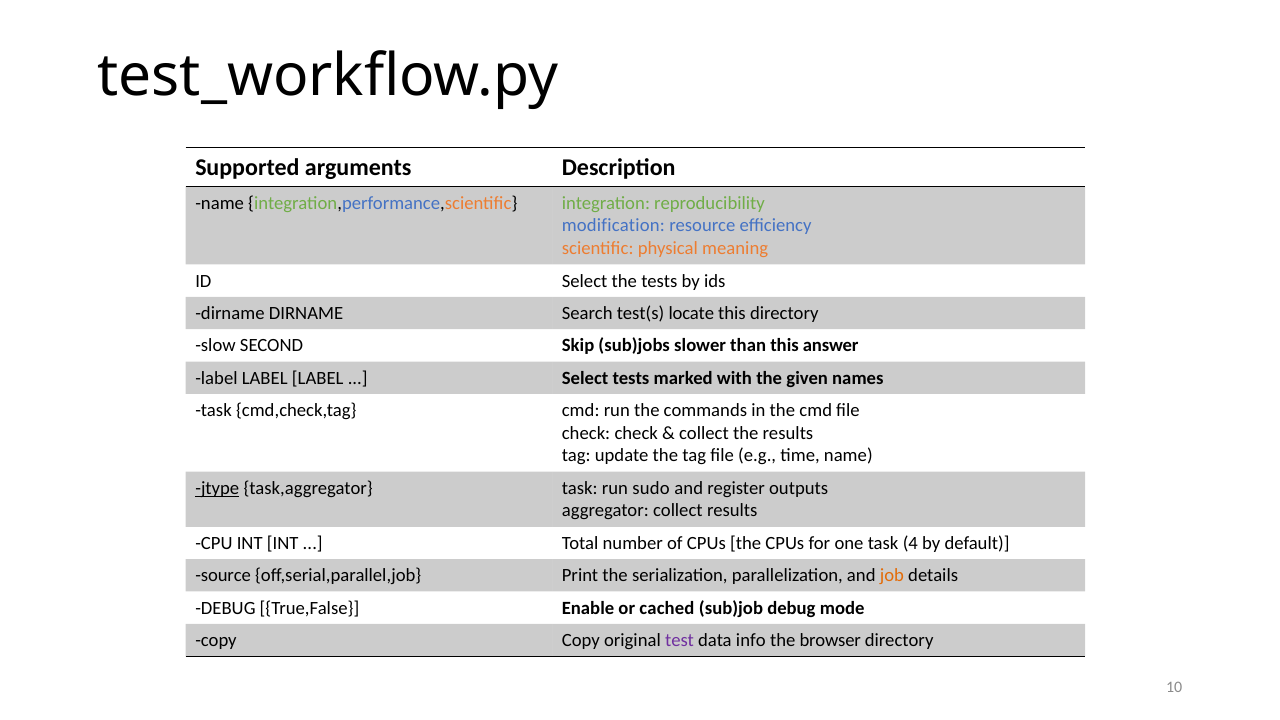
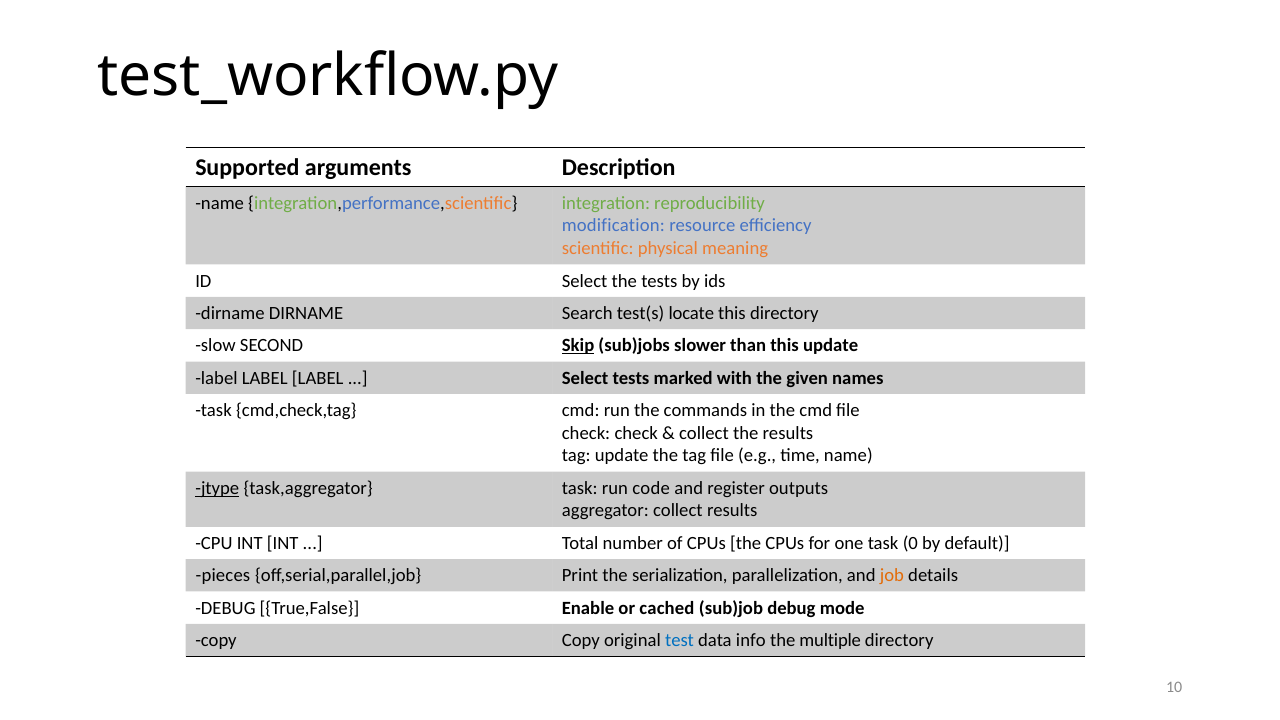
Skip underline: none -> present
this answer: answer -> update
sudo: sudo -> code
4: 4 -> 0
source: source -> pieces
test colour: purple -> blue
browser: browser -> multiple
